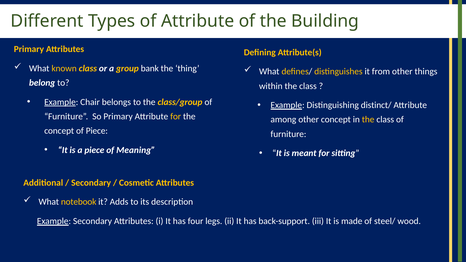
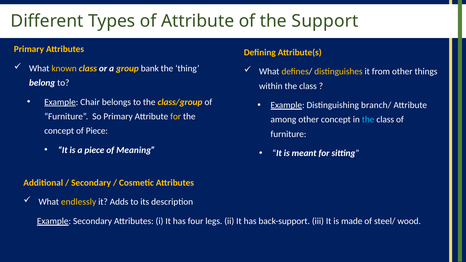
Building: Building -> Support
distinct/: distinct/ -> branch/
the at (368, 120) colour: yellow -> light blue
notebook: notebook -> endlessly
